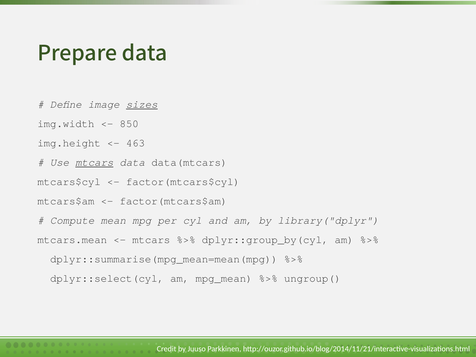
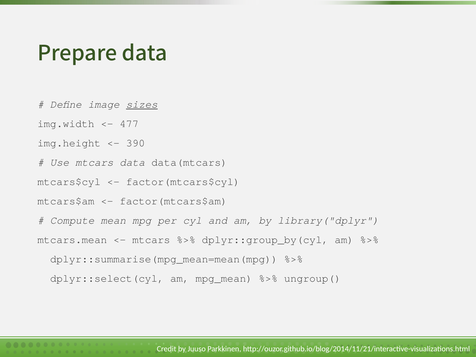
850: 850 -> 477
463: 463 -> 390
mtcars at (94, 162) underline: present -> none
